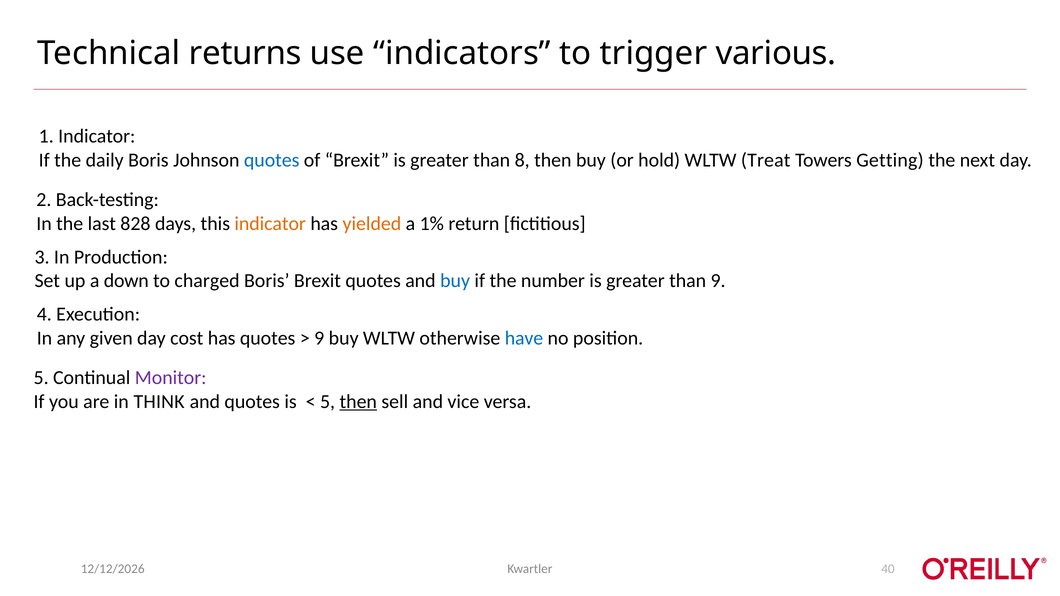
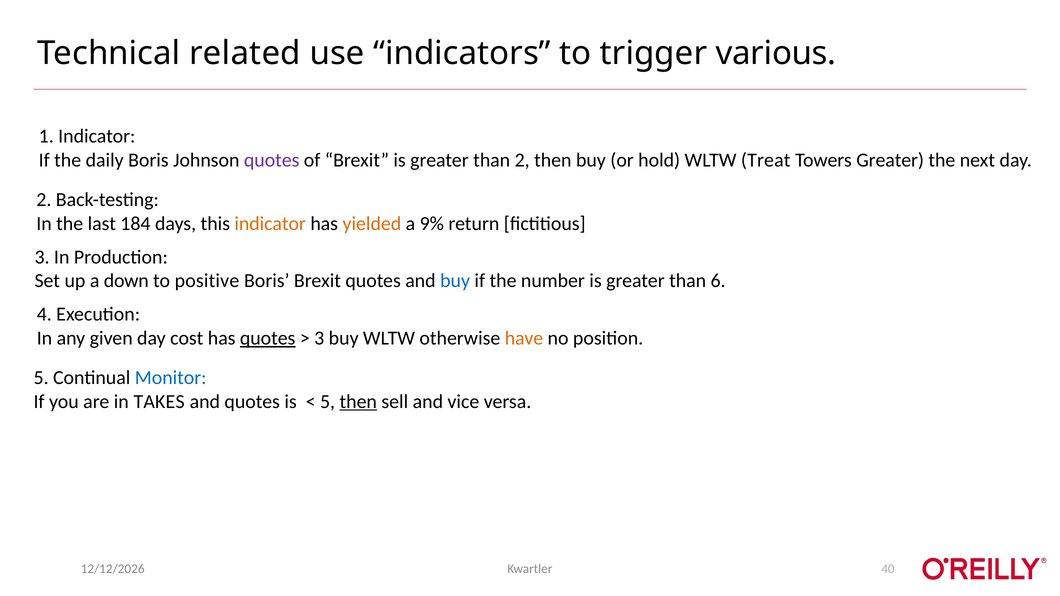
returns: returns -> related
quotes at (272, 160) colour: blue -> purple
than 8: 8 -> 2
Towers Getting: Getting -> Greater
828: 828 -> 184
1%: 1% -> 9%
charged: charged -> positive
than 9: 9 -> 6
quotes at (268, 338) underline: none -> present
9 at (319, 338): 9 -> 3
have colour: blue -> orange
Monitor colour: purple -> blue
THINK: THINK -> TAKES
